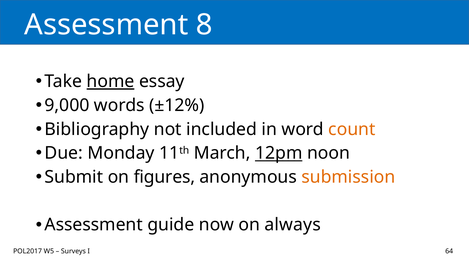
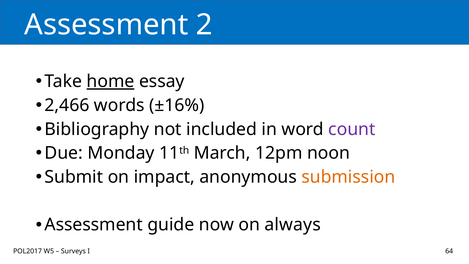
8: 8 -> 2
9,000: 9,000 -> 2,466
±12%: ±12% -> ±16%
count colour: orange -> purple
12pm underline: present -> none
figures: figures -> impact
